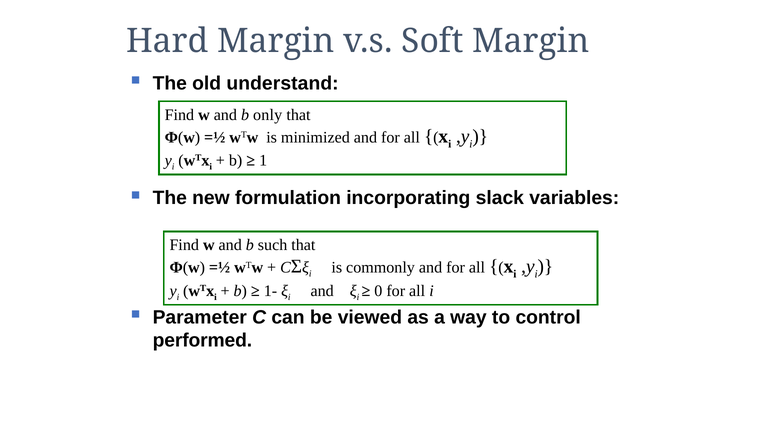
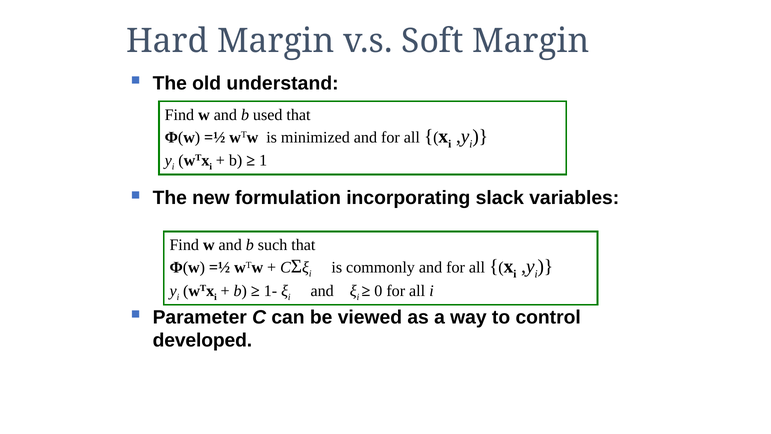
only: only -> used
performed: performed -> developed
